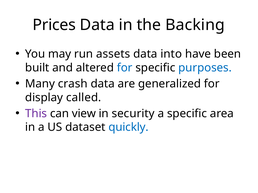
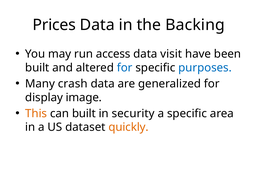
assets: assets -> access
into: into -> visit
called: called -> image
This colour: purple -> orange
can view: view -> built
quickly colour: blue -> orange
